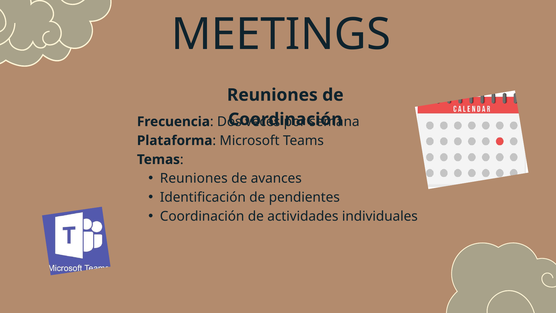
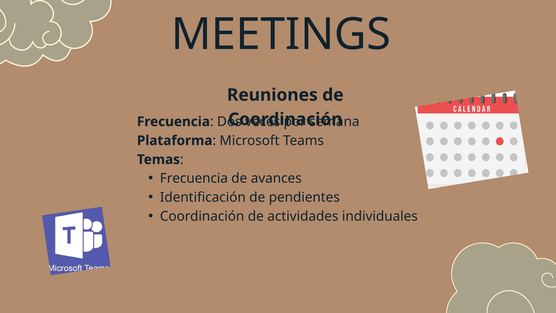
Reuniones at (194, 178): Reuniones -> Frecuencia
